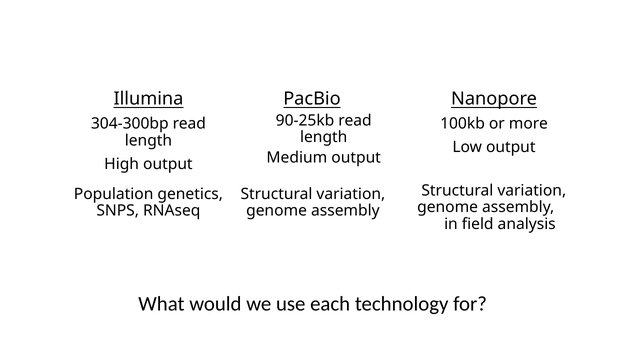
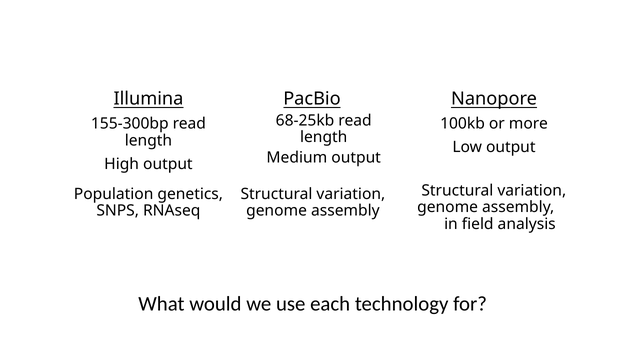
90-25kb: 90-25kb -> 68-25kb
304-300bp: 304-300bp -> 155-300bp
